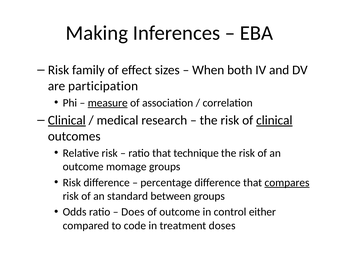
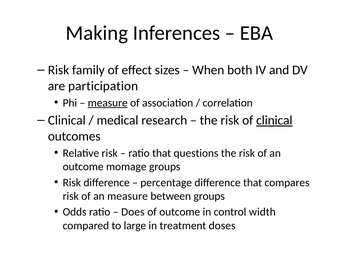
Clinical at (67, 120) underline: present -> none
technique: technique -> questions
compares underline: present -> none
an standard: standard -> measure
either: either -> width
code: code -> large
